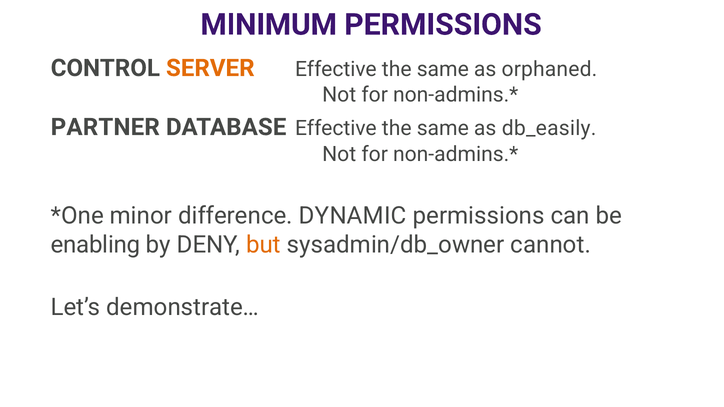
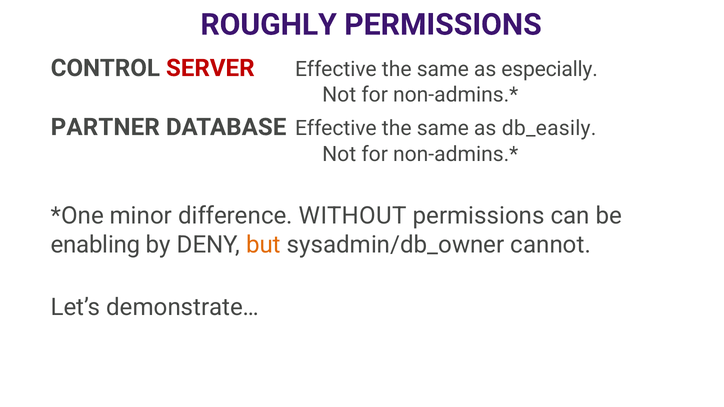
MINIMUM: MINIMUM -> ROUGHLY
SERVER colour: orange -> red
orphaned: orphaned -> especially
DYNAMIC: DYNAMIC -> WITHOUT
